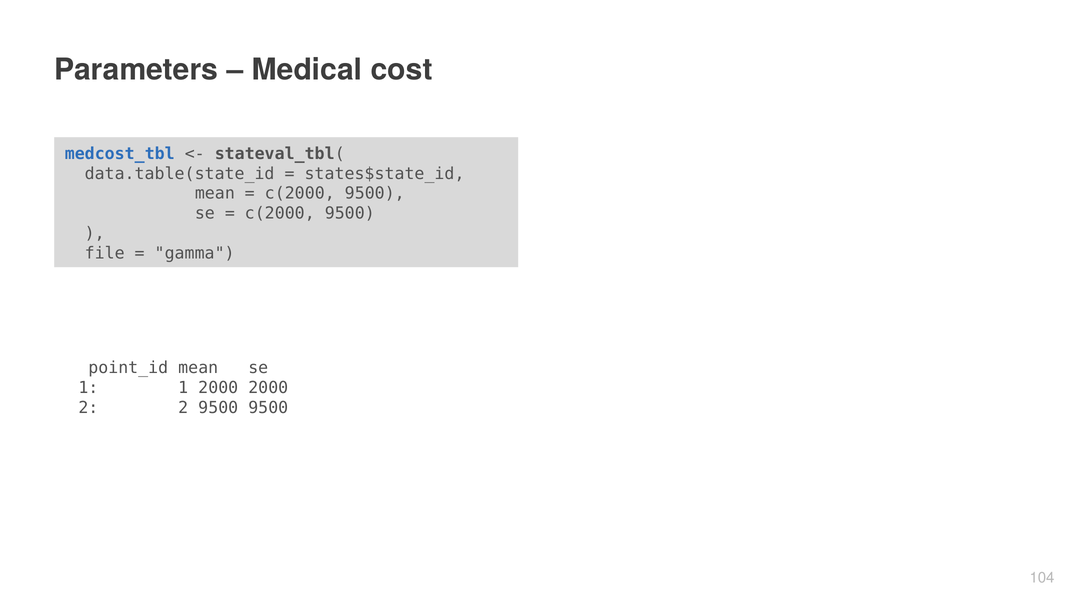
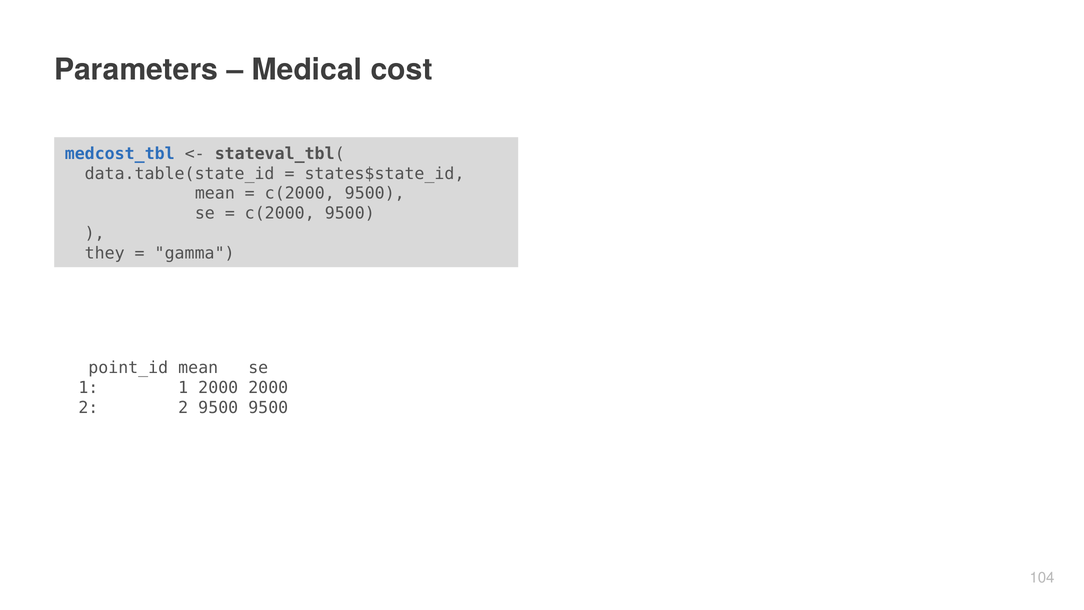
file: file -> they
